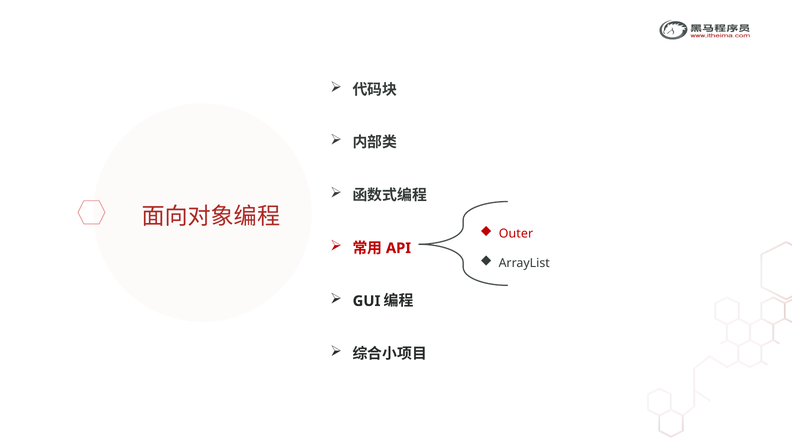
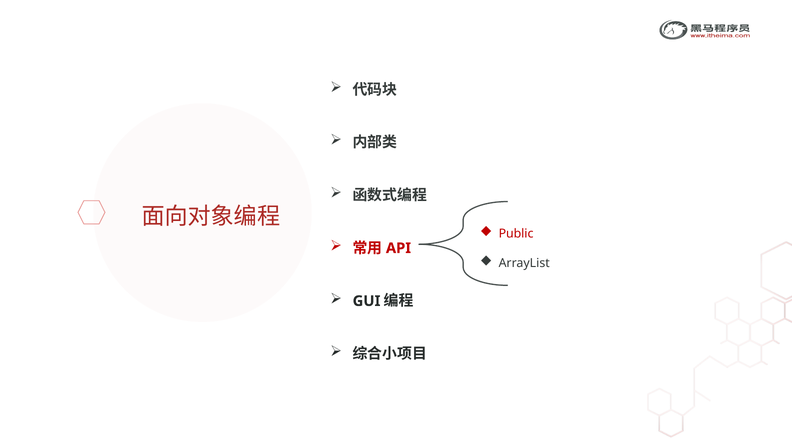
Outer: Outer -> Public
